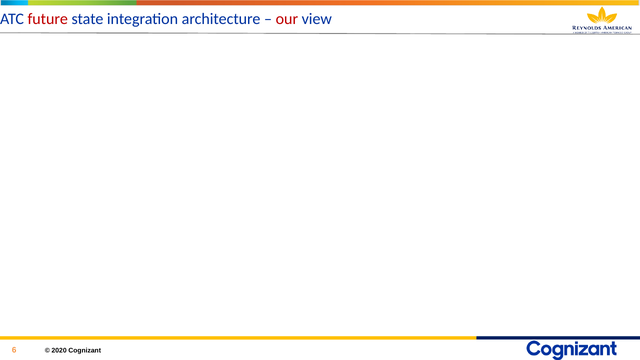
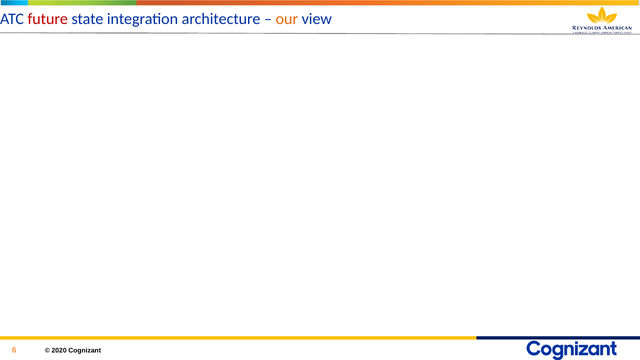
our colour: red -> orange
